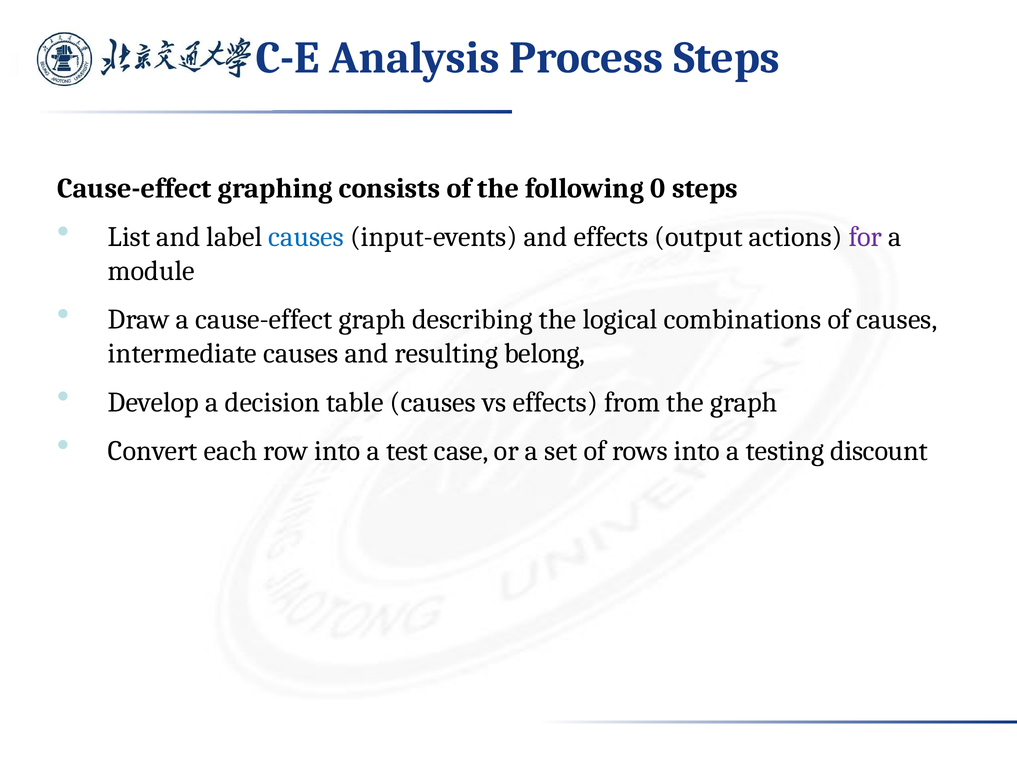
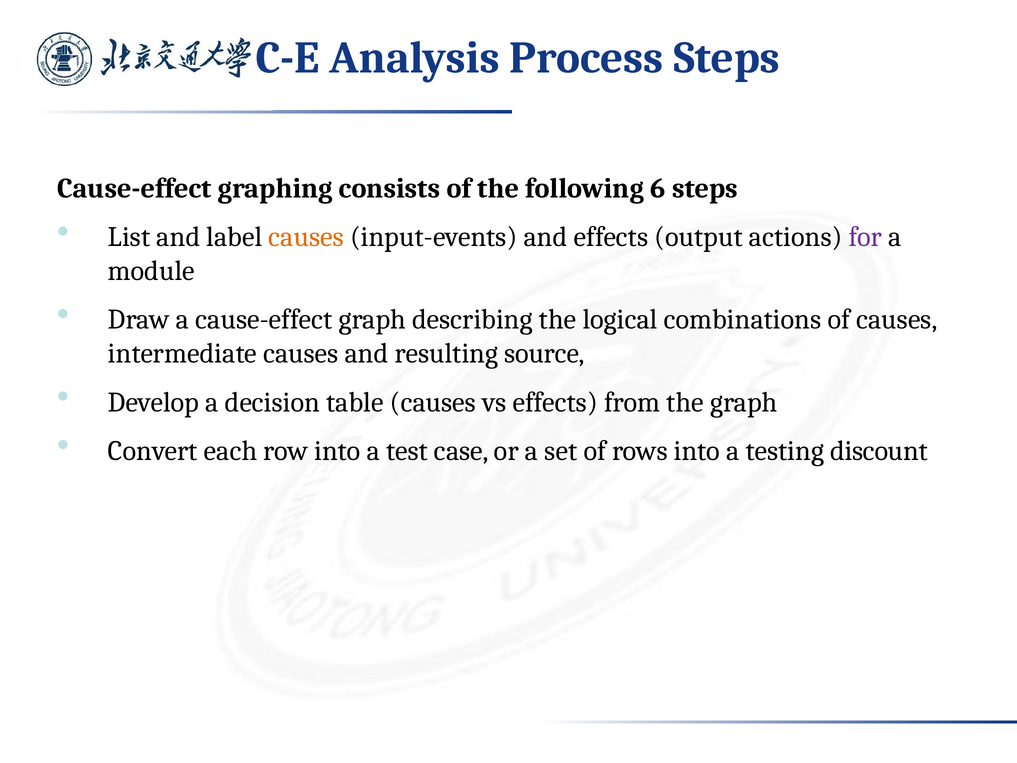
0: 0 -> 6
causes at (306, 237) colour: blue -> orange
belong: belong -> source
